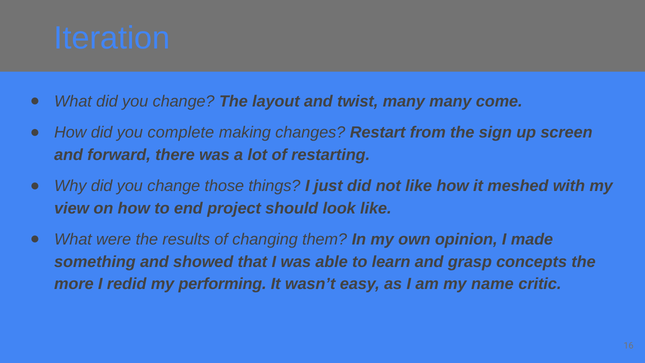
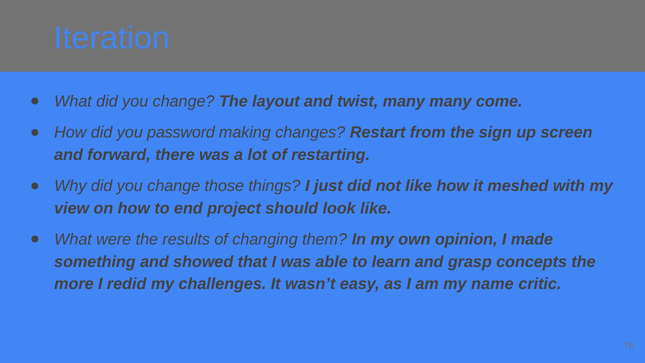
complete: complete -> password
performing: performing -> challenges
